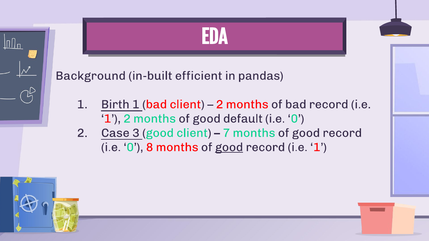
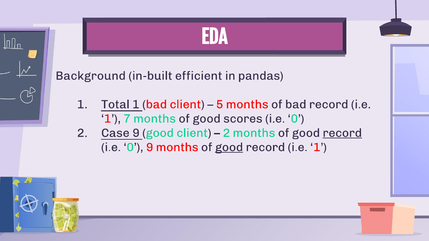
Birth: Birth -> Total
2 at (220, 104): 2 -> 5
1 2: 2 -> 7
default: default -> scores
Case 3: 3 -> 9
7 at (226, 133): 7 -> 2
record at (342, 133) underline: none -> present
0 8: 8 -> 9
